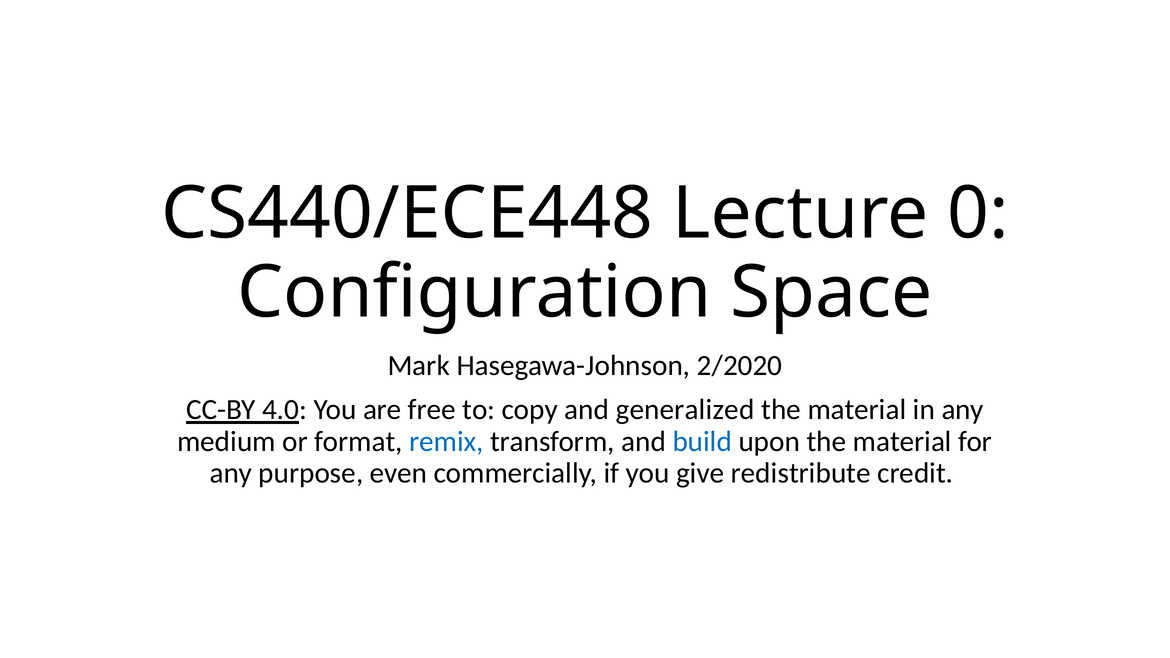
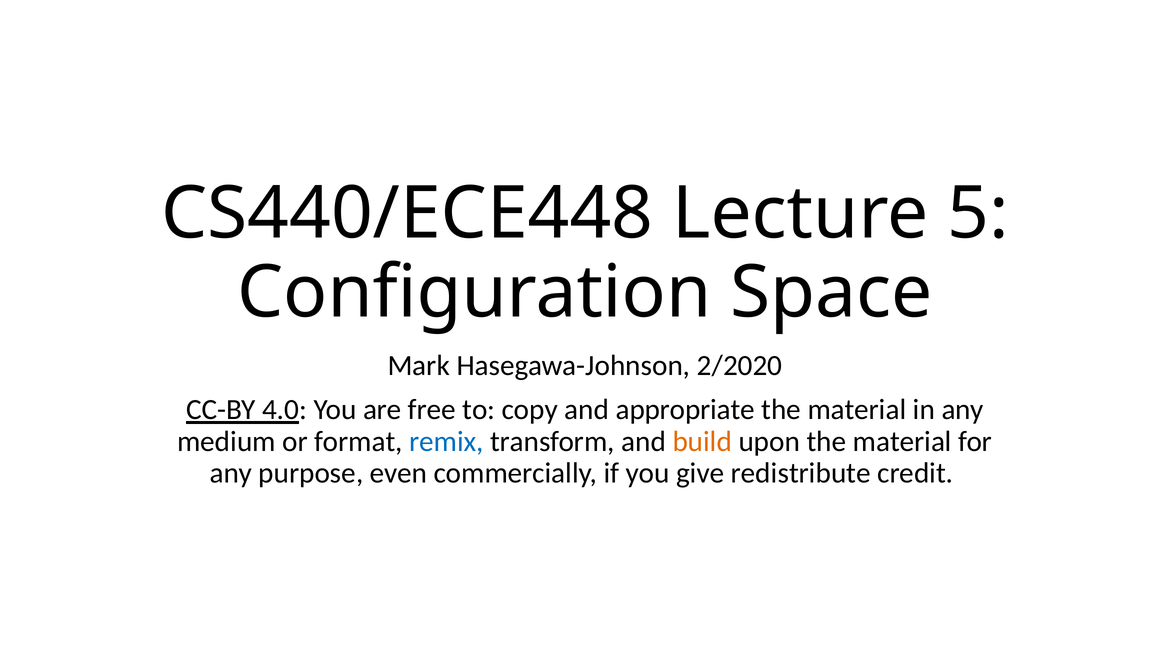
0: 0 -> 5
generalized: generalized -> appropriate
build colour: blue -> orange
